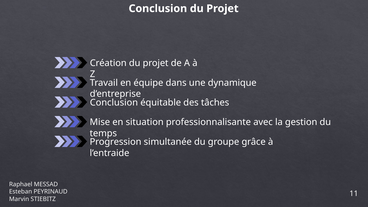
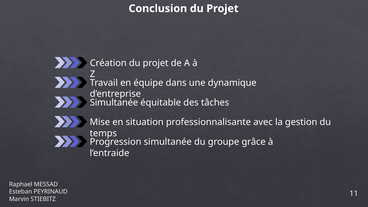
Conclusion at (114, 103): Conclusion -> Simultanée
